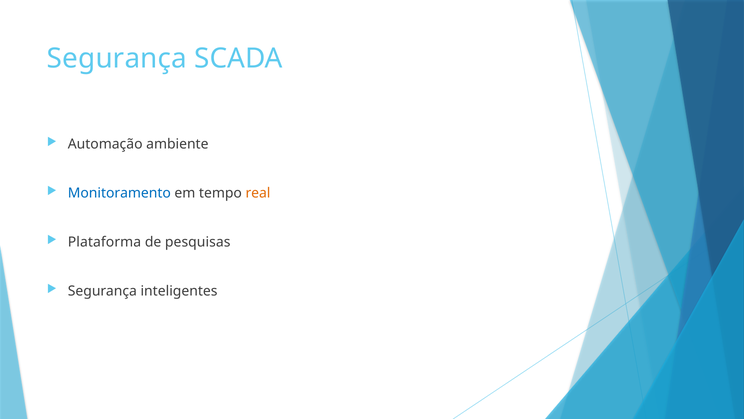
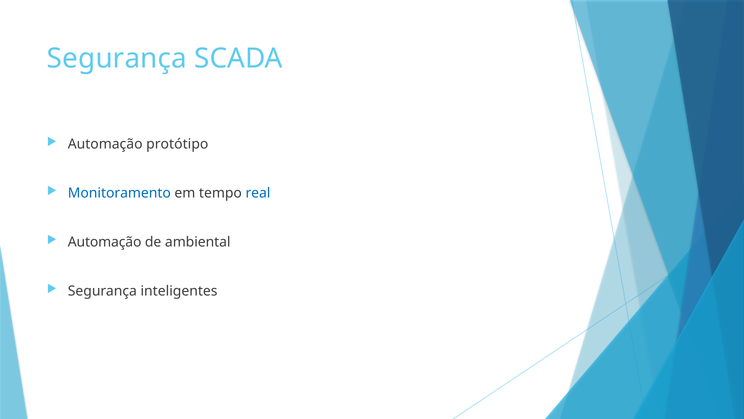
ambiente: ambiente -> protótipo
real colour: orange -> blue
Plataforma at (105, 242): Plataforma -> Automação
pesquisas: pesquisas -> ambiental
